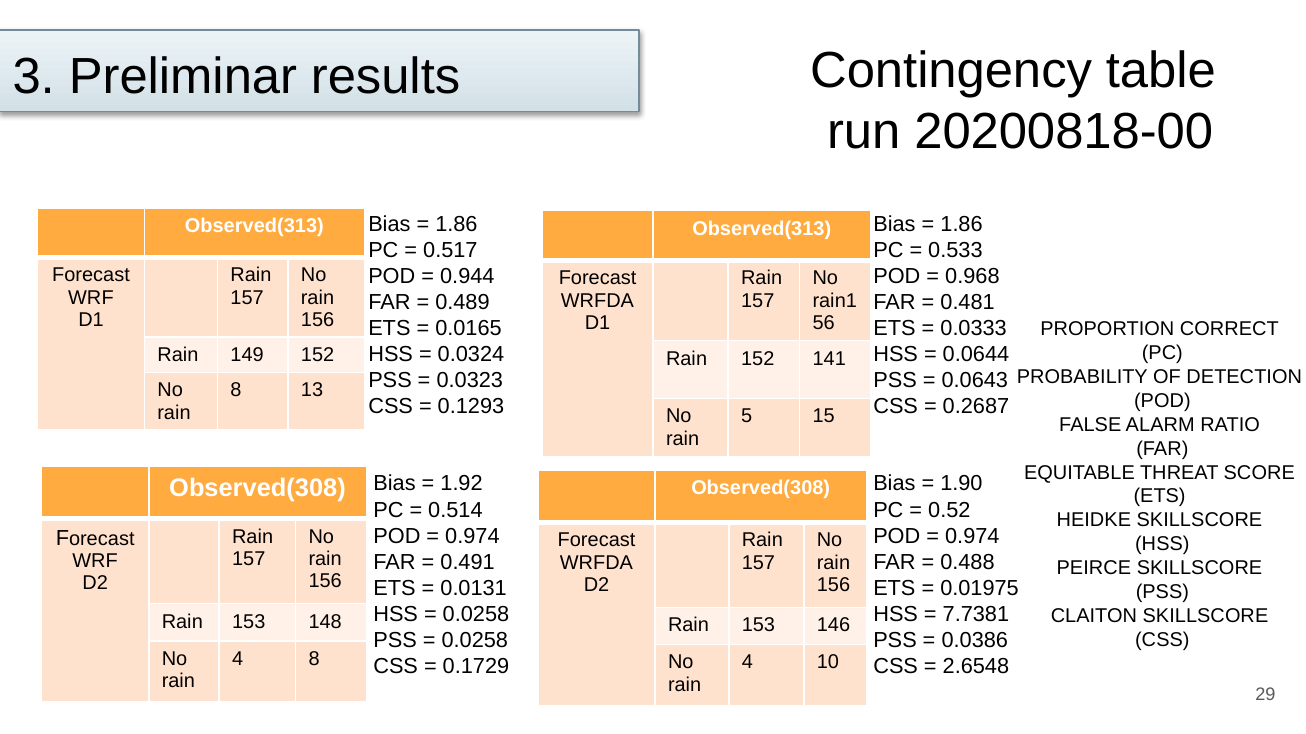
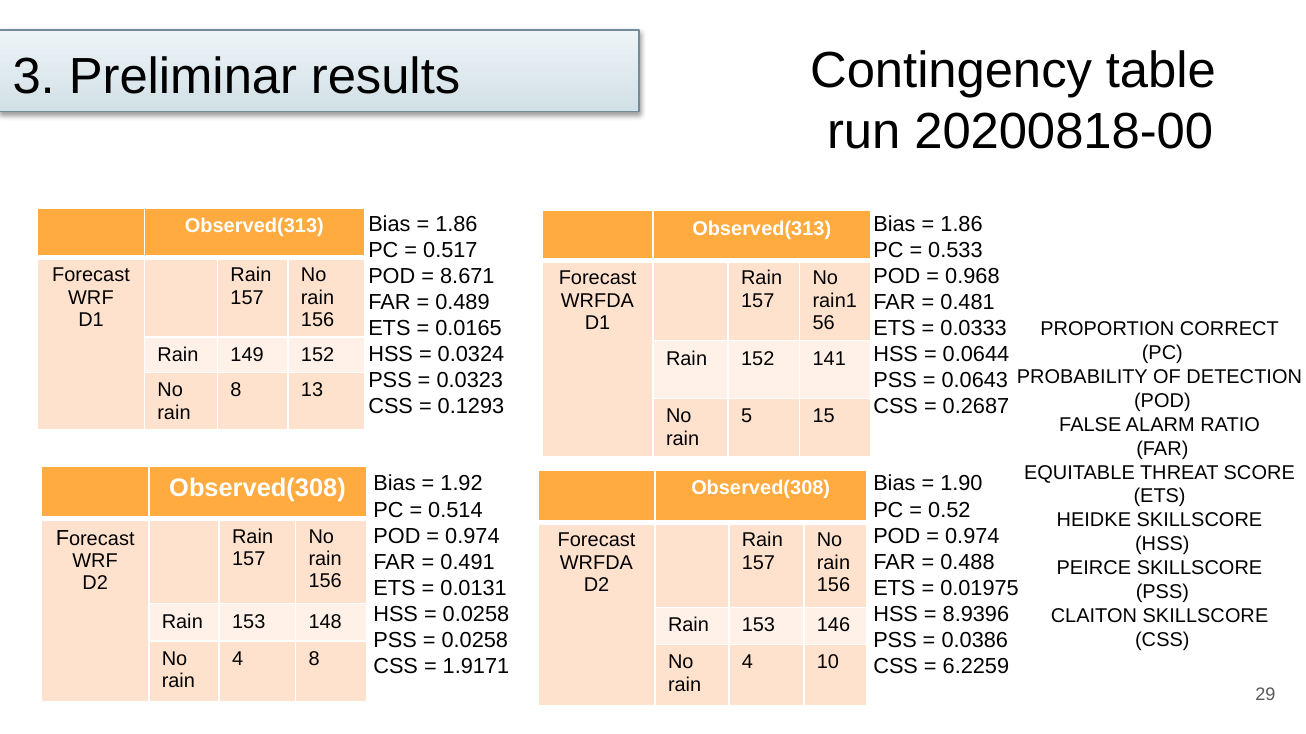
0.944: 0.944 -> 8.671
7.7381: 7.7381 -> 8.9396
0.1729: 0.1729 -> 1.9171
2.6548: 2.6548 -> 6.2259
